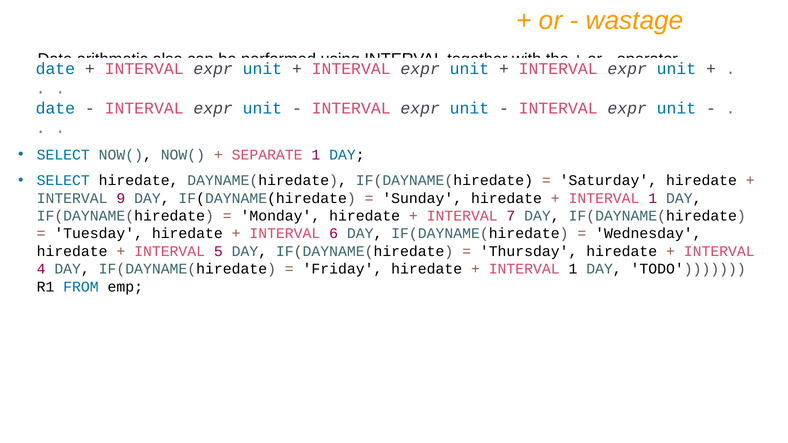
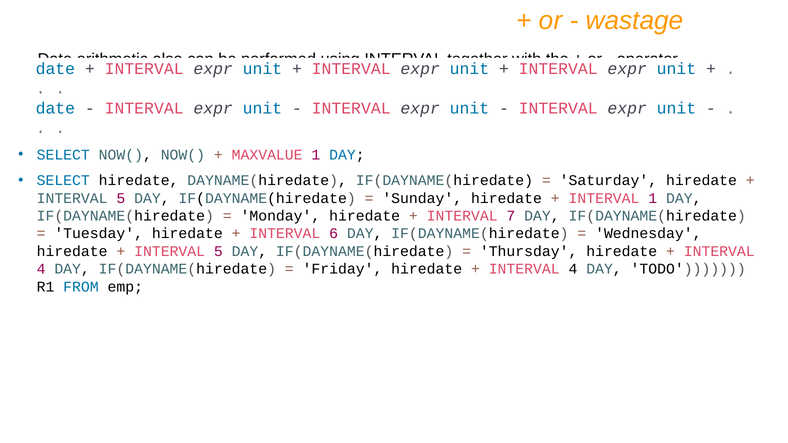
SEPARATE: SEPARATE -> MAXVALUE
9 at (121, 198): 9 -> 5
1 at (573, 269): 1 -> 4
